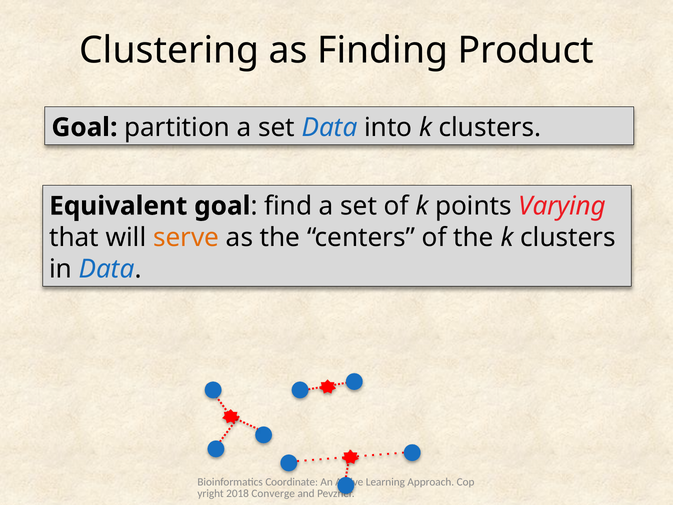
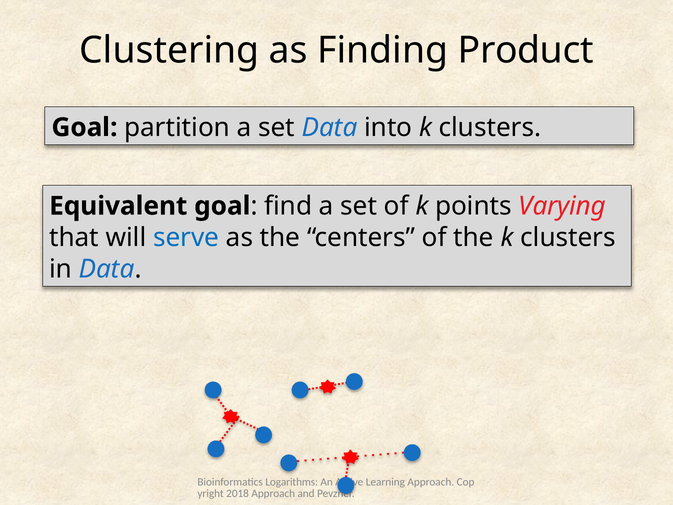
serve colour: orange -> blue
Coordinate: Coordinate -> Logarithms
2018 Converge: Converge -> Approach
